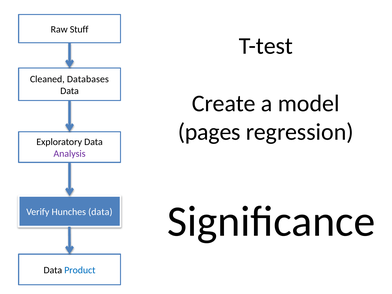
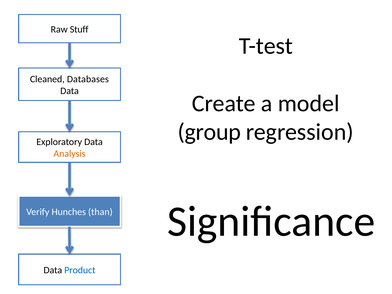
pages: pages -> group
Analysis colour: purple -> orange
Hunches data: data -> than
